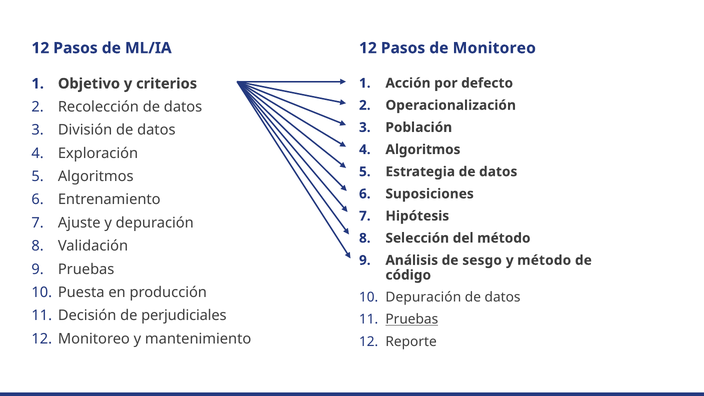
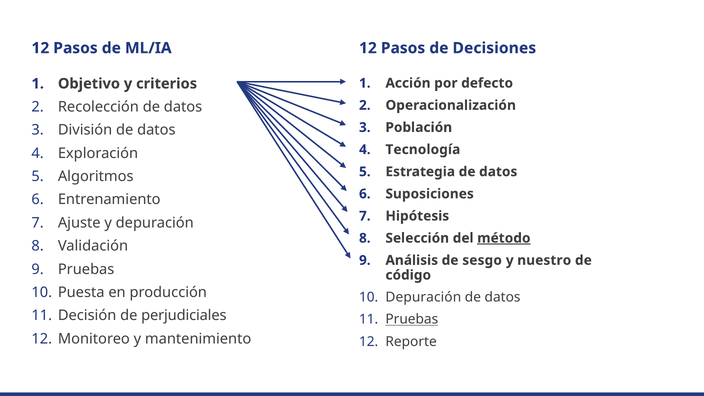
de Monitoreo: Monitoreo -> Decisiones
Algoritmos at (423, 150): Algoritmos -> Tecnología
método at (504, 238) underline: none -> present
y método: método -> nuestro
